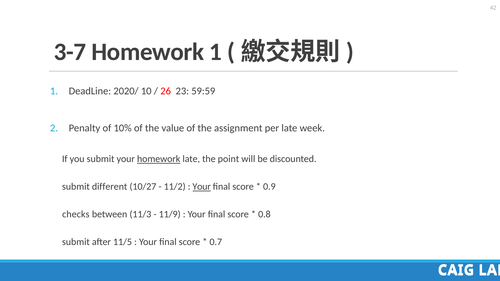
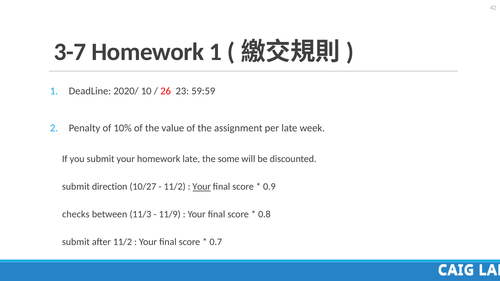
homework at (159, 159) underline: present -> none
point: point -> some
different: different -> direction
after 11/5: 11/5 -> 11/2
